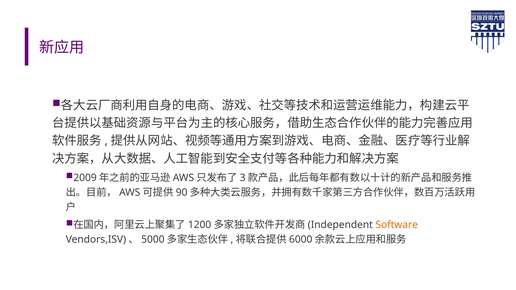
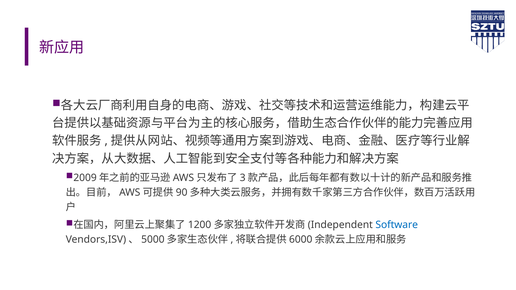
Software colour: orange -> blue
